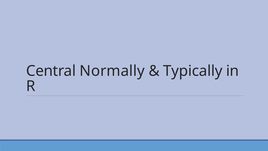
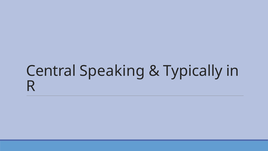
Normally: Normally -> Speaking
